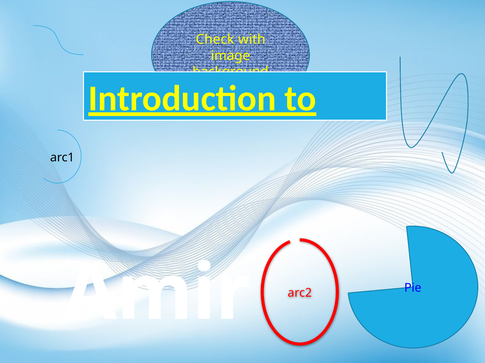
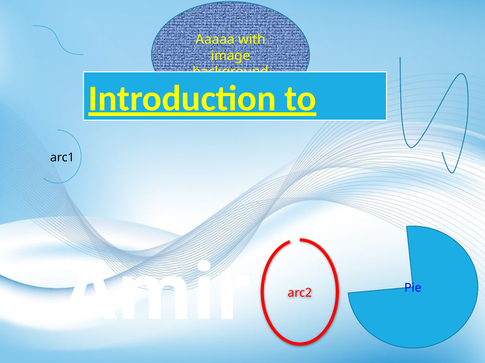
Check: Check -> Aaaaa
